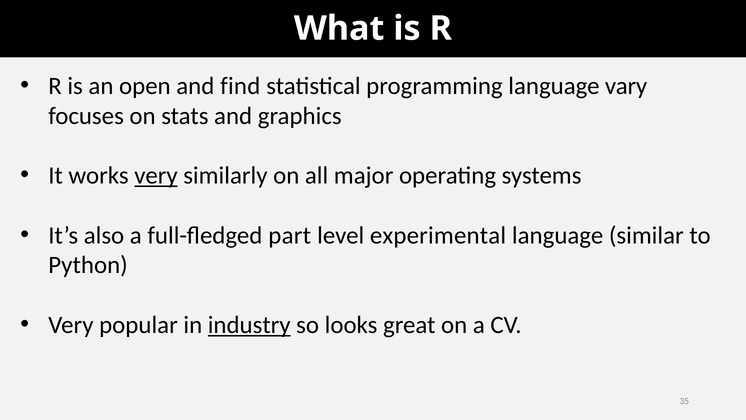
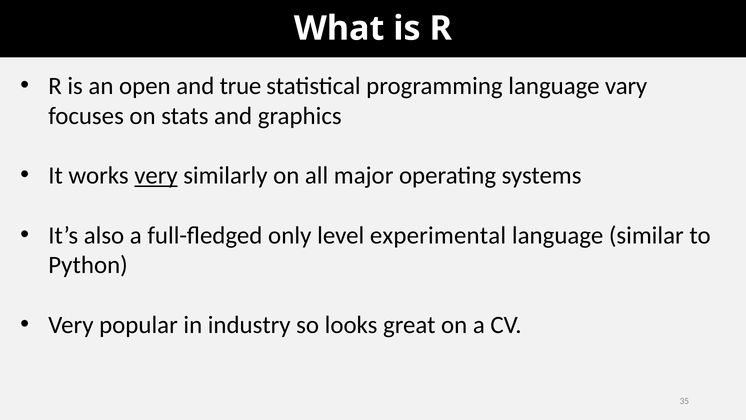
find: find -> true
part: part -> only
industry underline: present -> none
